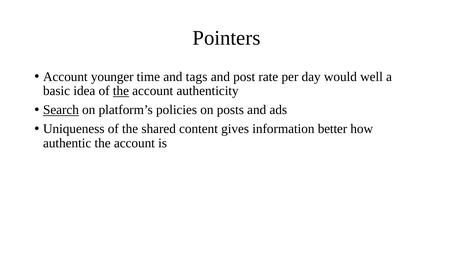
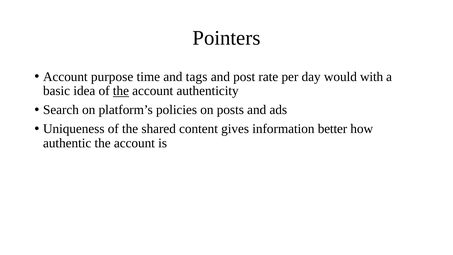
younger: younger -> purpose
well: well -> with
Search underline: present -> none
